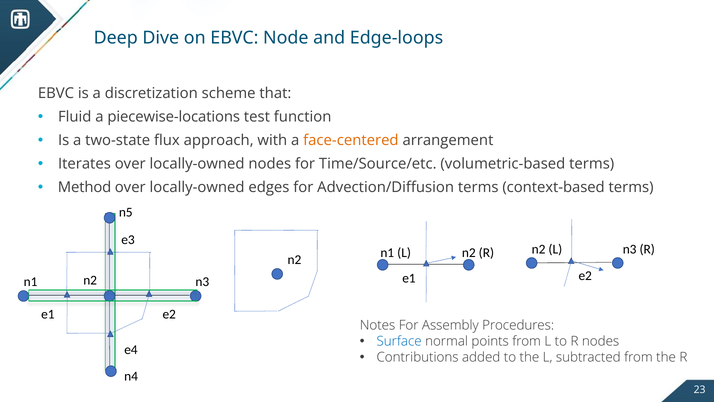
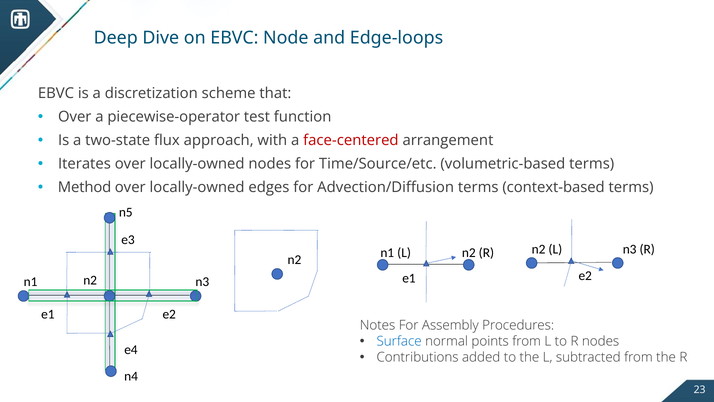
Fluid at (75, 117): Fluid -> Over
piecewise-locations: piecewise-locations -> piecewise-operator
face-centered colour: orange -> red
